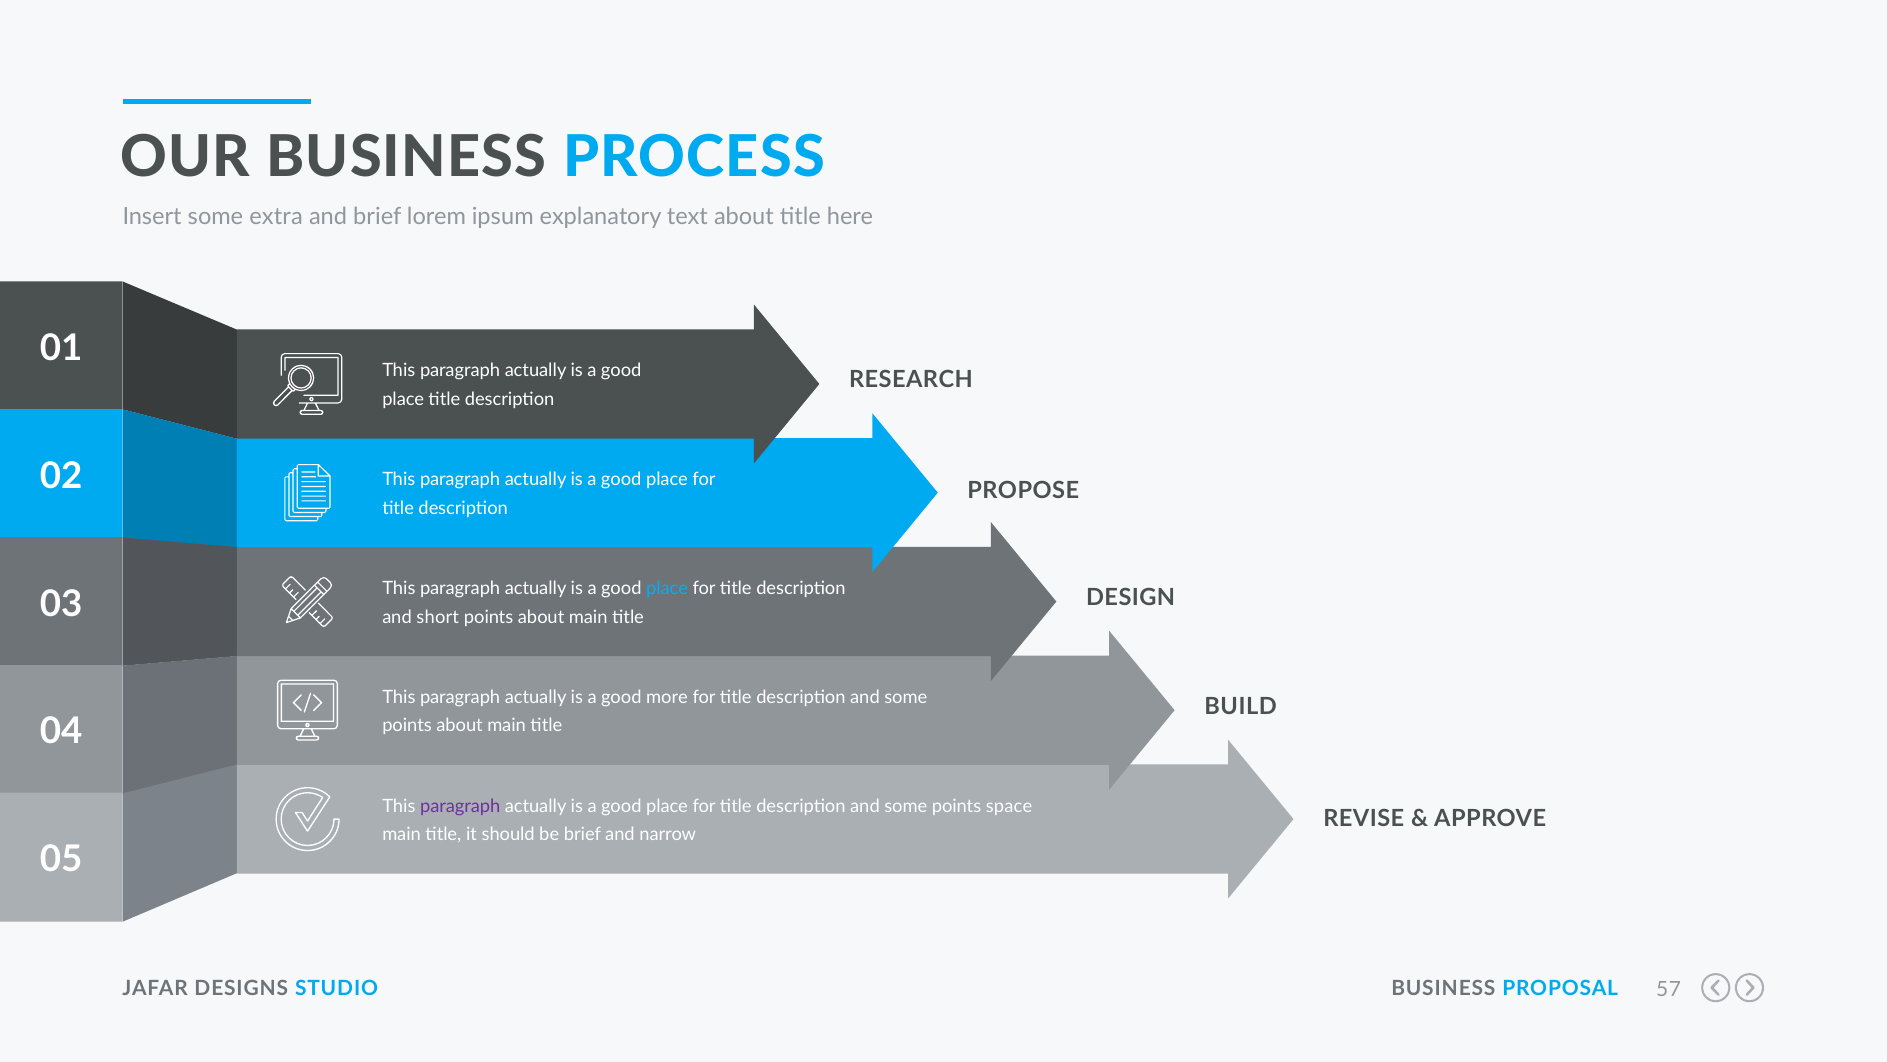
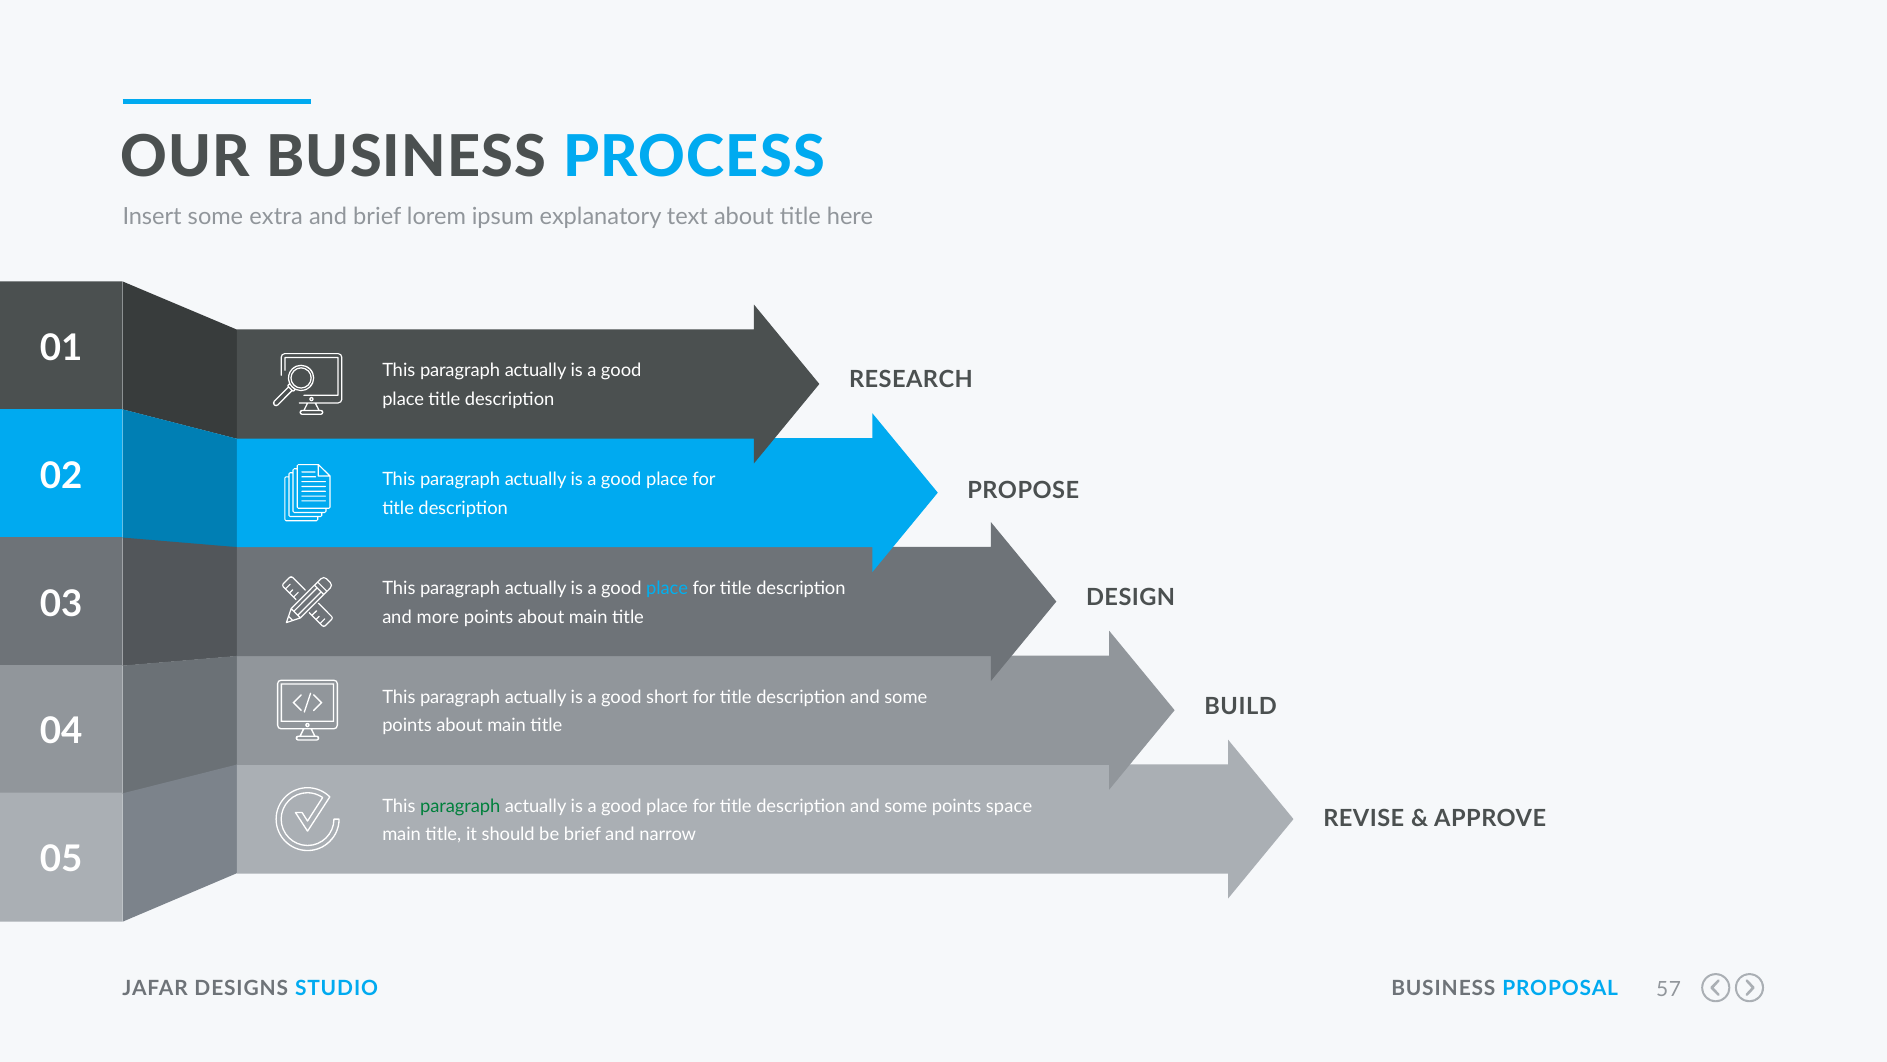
short: short -> more
more: more -> short
paragraph at (460, 806) colour: purple -> green
